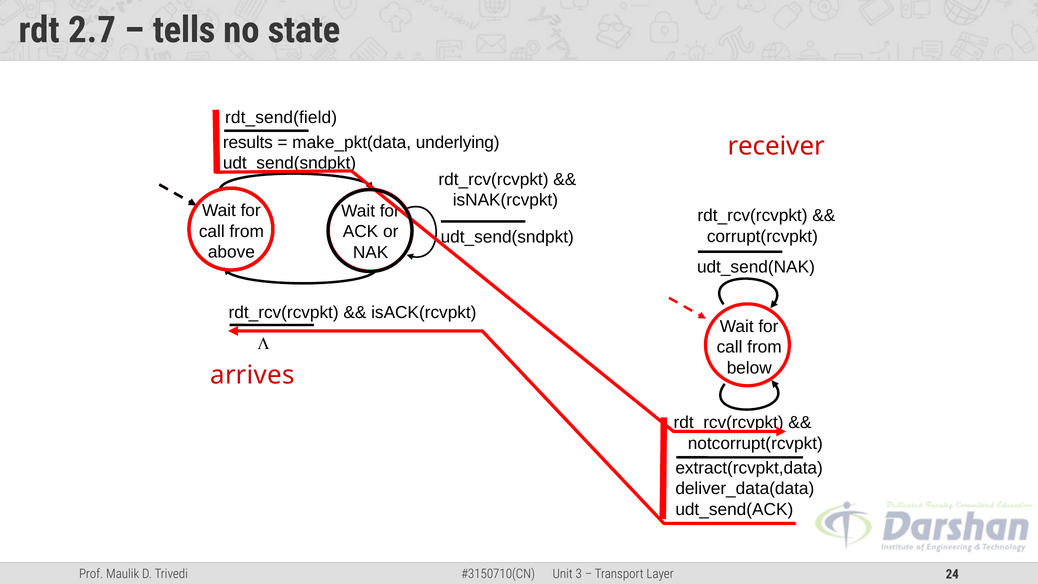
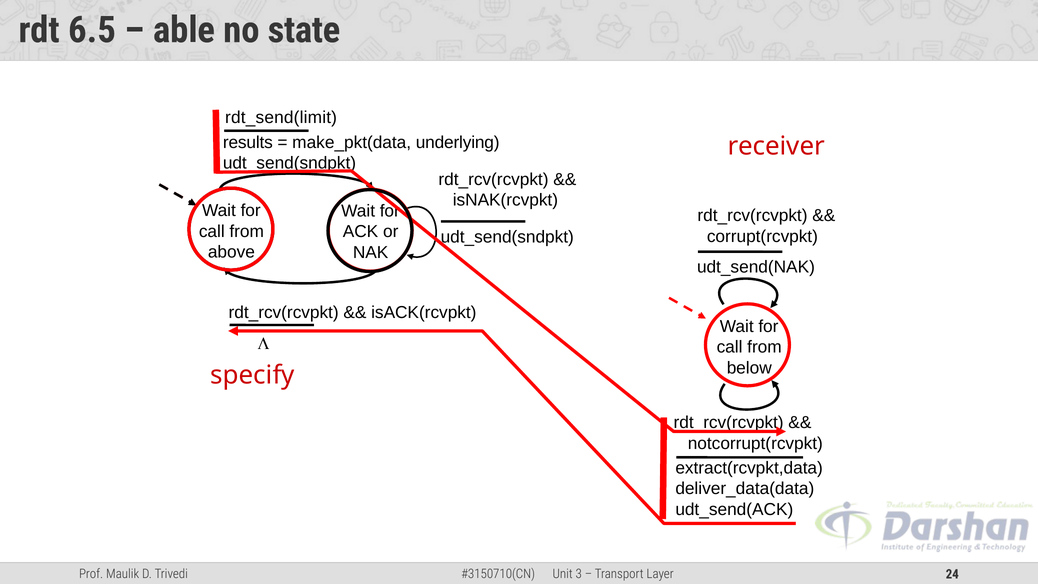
2.7: 2.7 -> 6.5
tells: tells -> able
rdt_send(field: rdt_send(field -> rdt_send(limit
arrives: arrives -> specify
